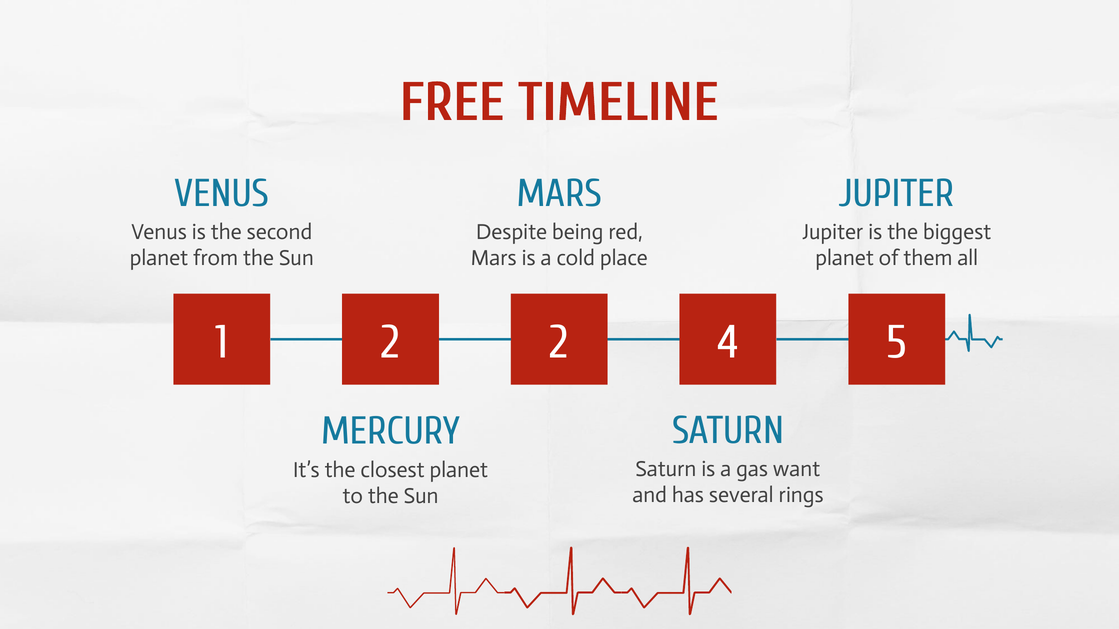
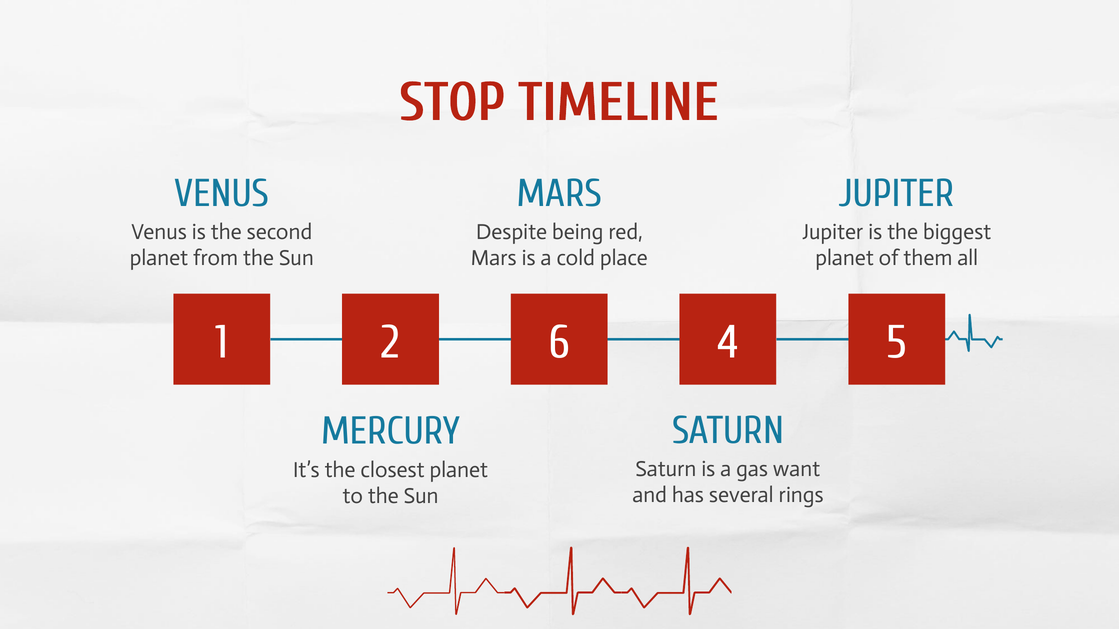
FREE: FREE -> STOP
2 2: 2 -> 6
